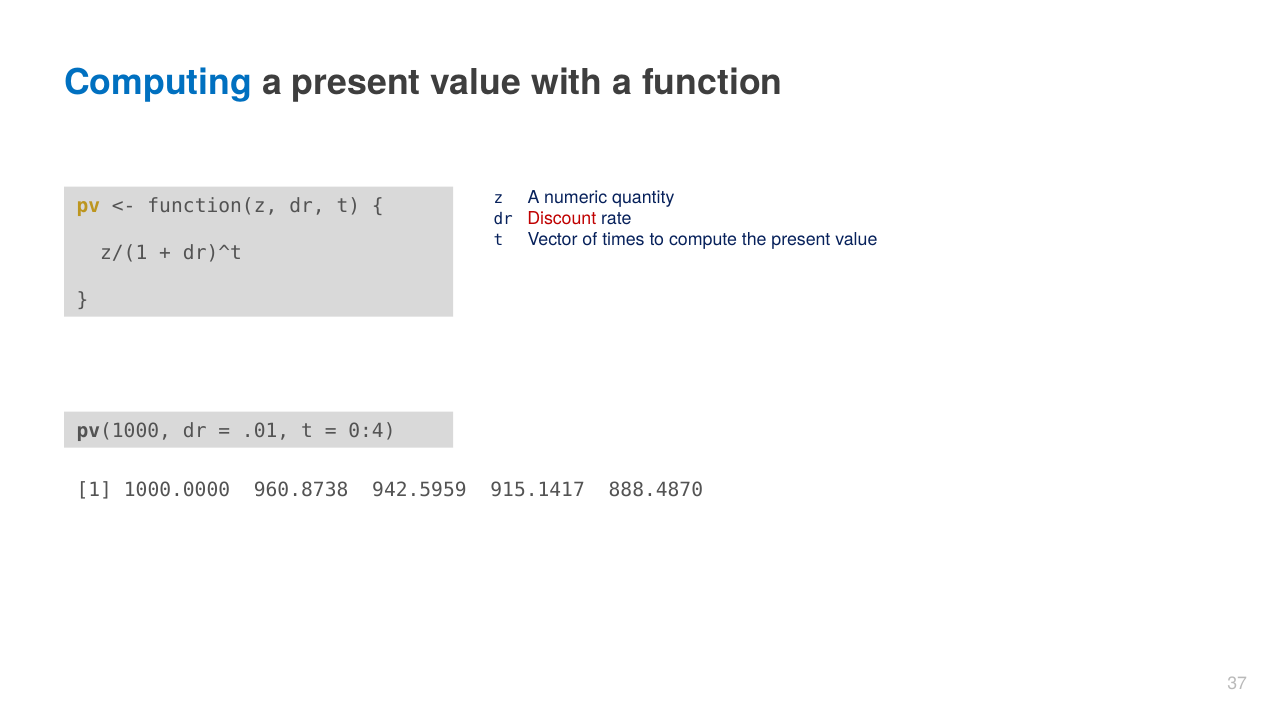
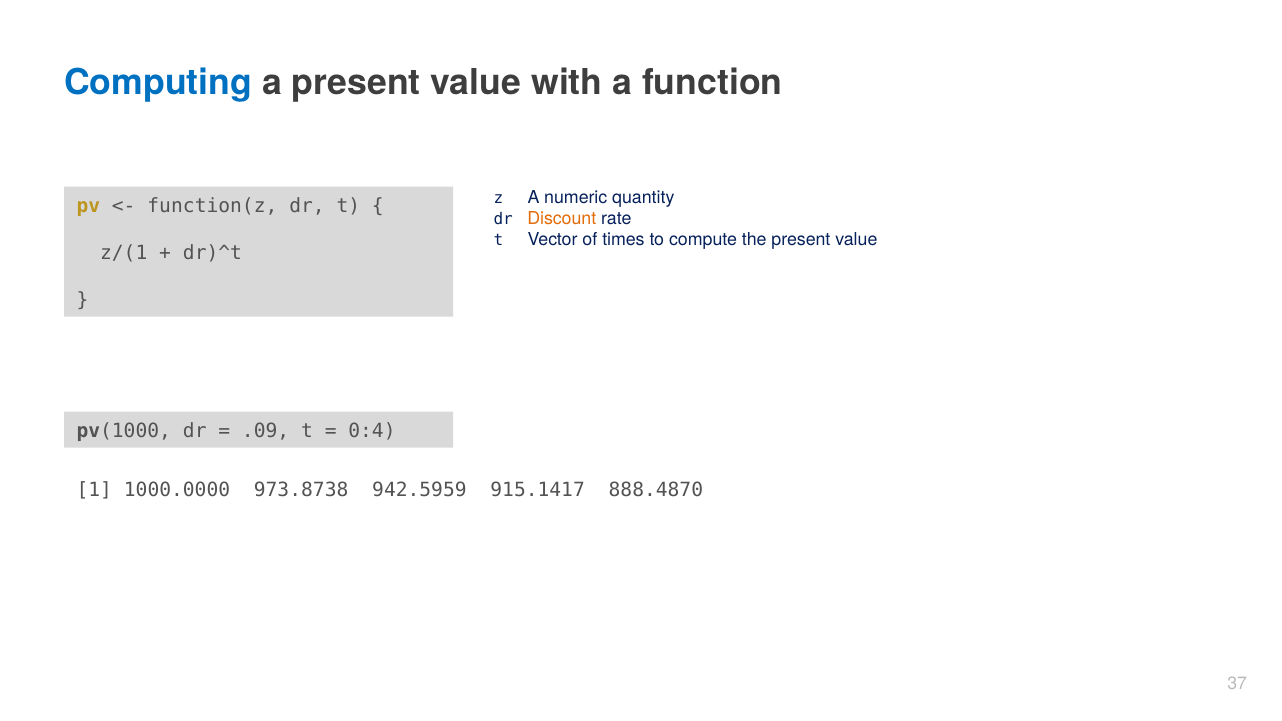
Discount colour: red -> orange
.01: .01 -> .09
960.8738: 960.8738 -> 973.8738
